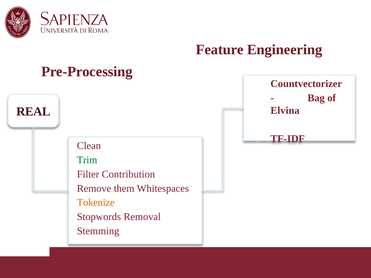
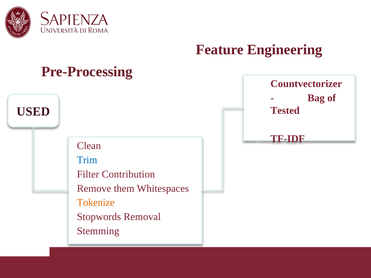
Elvina: Elvina -> Tested
REAL: REAL -> USED
Trim colour: green -> blue
